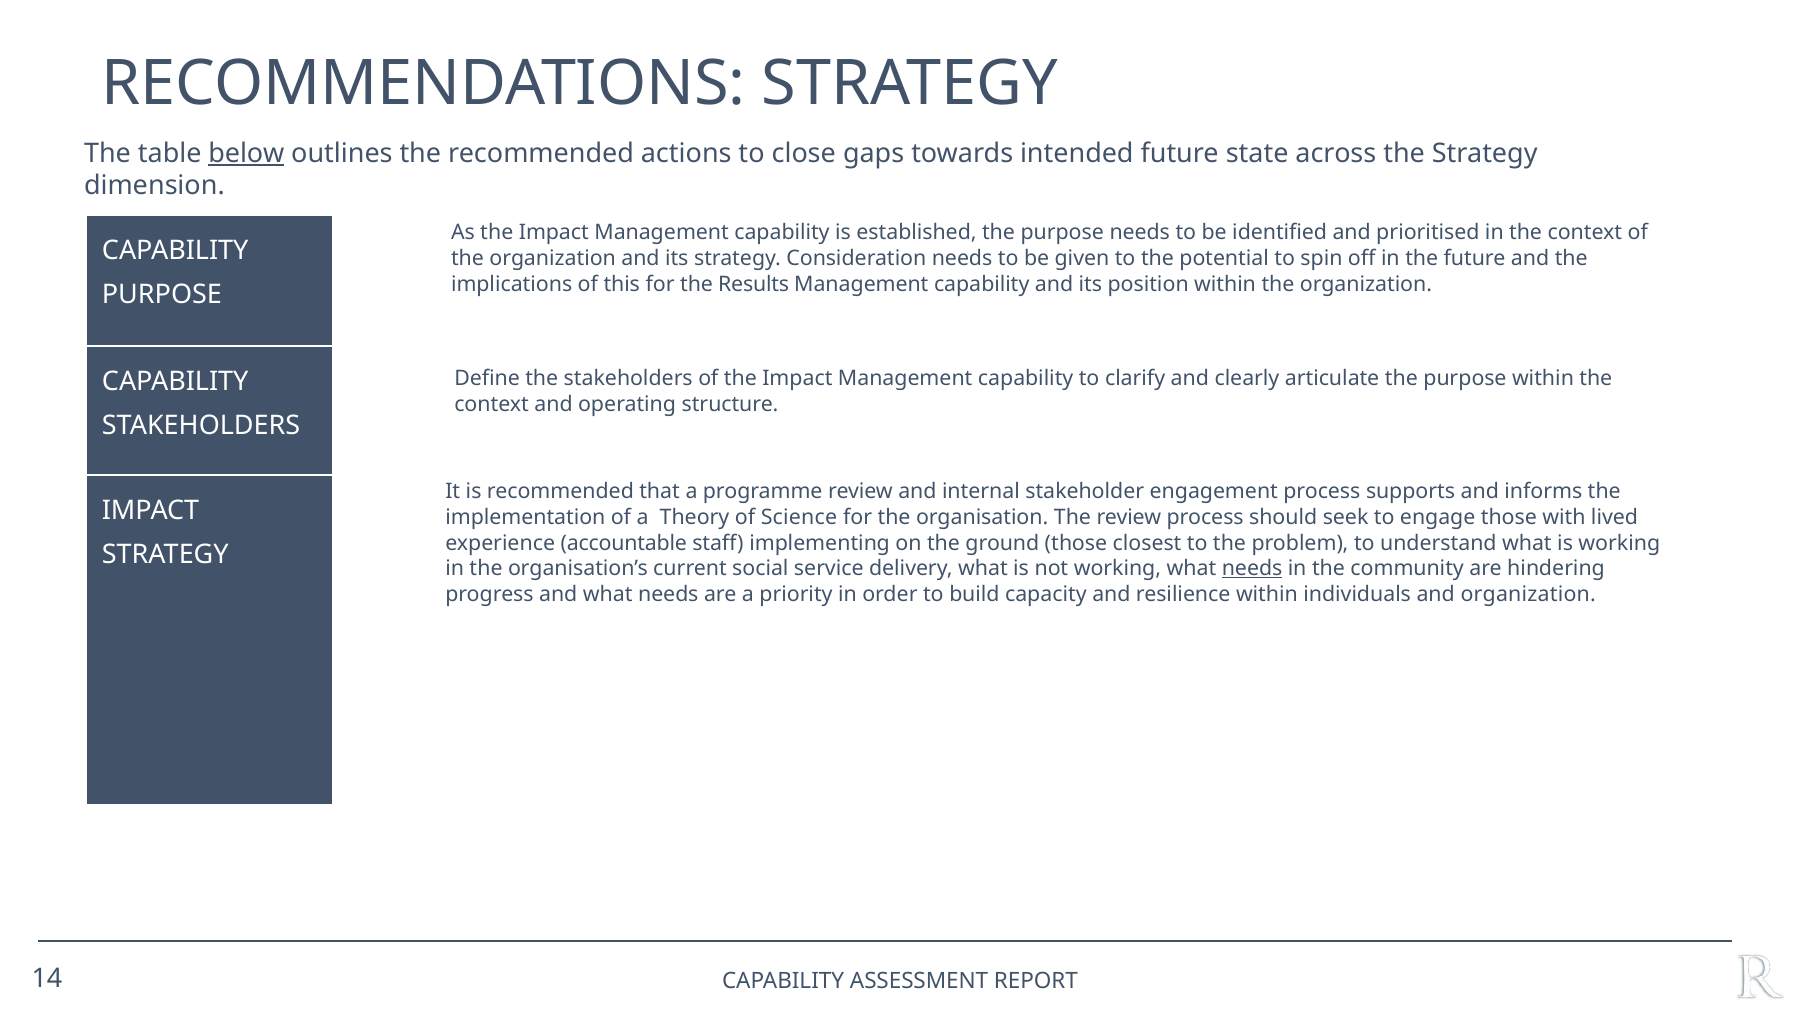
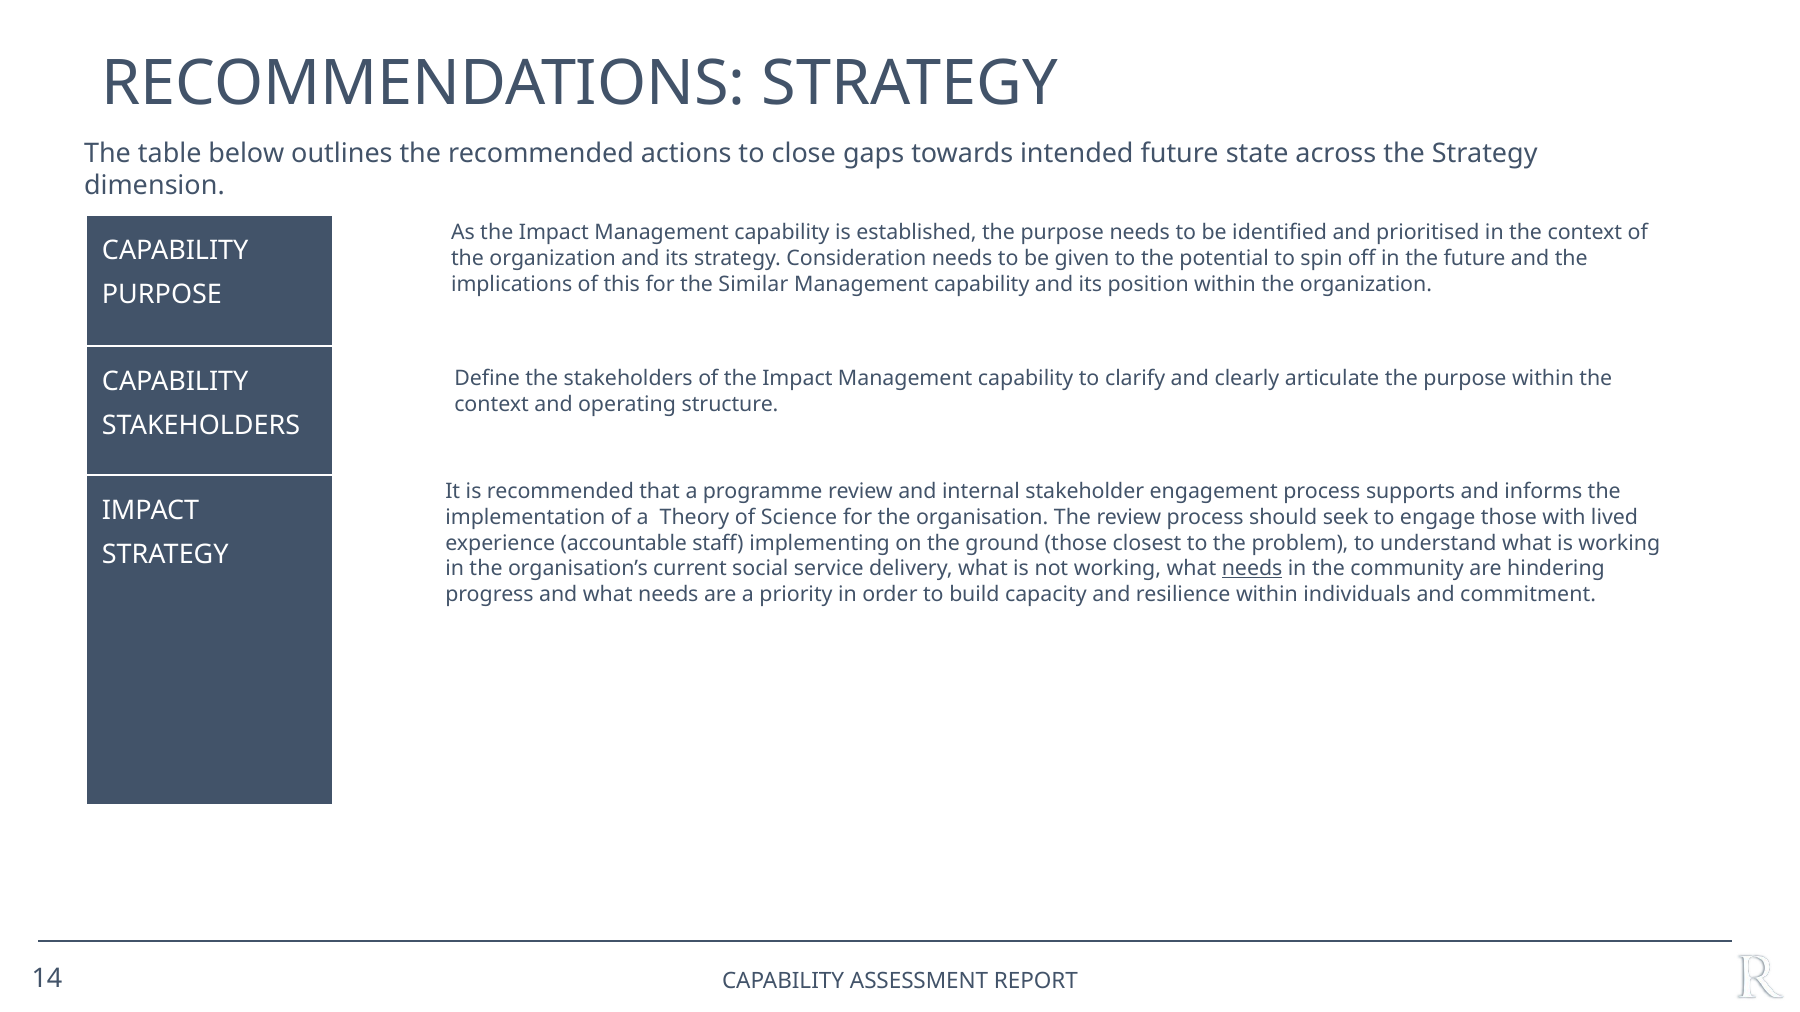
below underline: present -> none
Results: Results -> Similar
and organization: organization -> commitment
